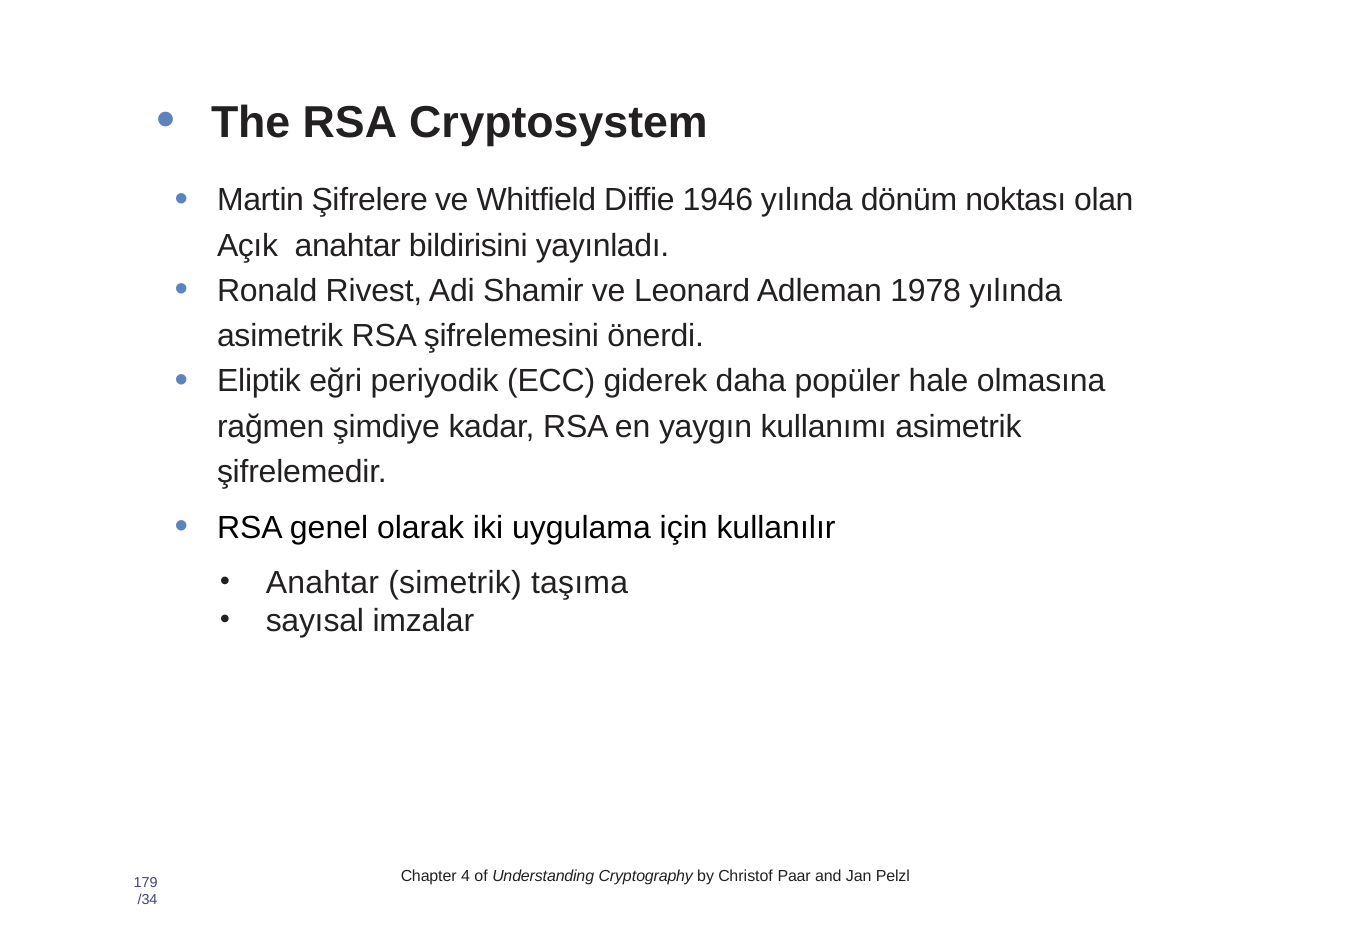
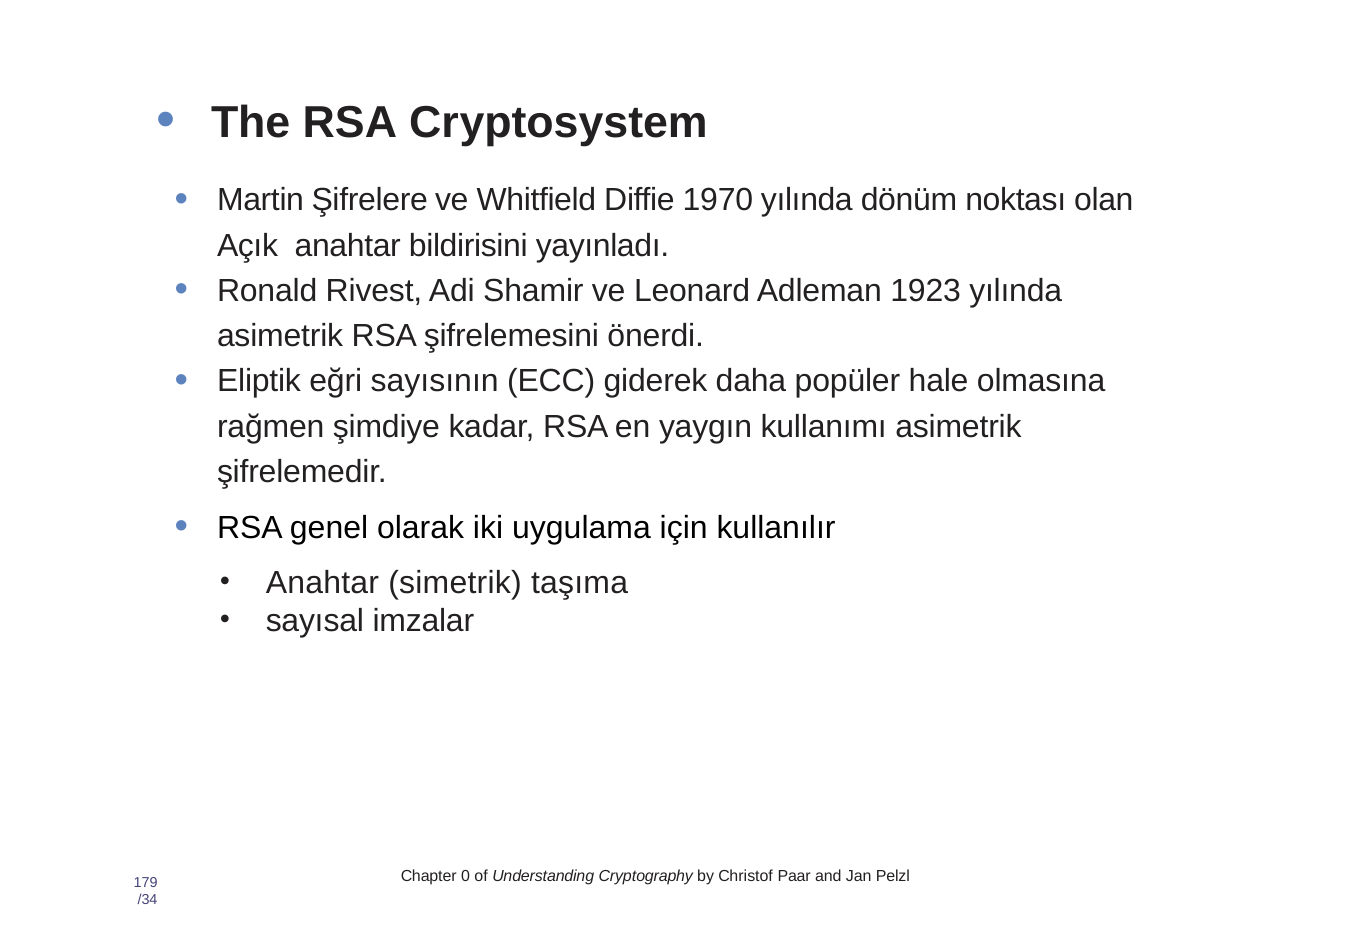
1946: 1946 -> 1970
1978: 1978 -> 1923
periyodik: periyodik -> sayısının
4: 4 -> 0
